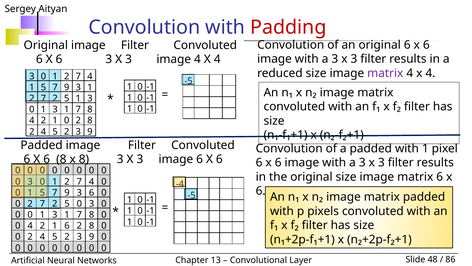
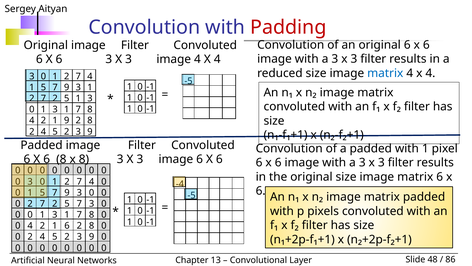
matrix at (385, 73) colour: purple -> blue
2 1 0: 0 -> 9
9 3 6: 6 -> 0
2 5 0: 0 -> 7
